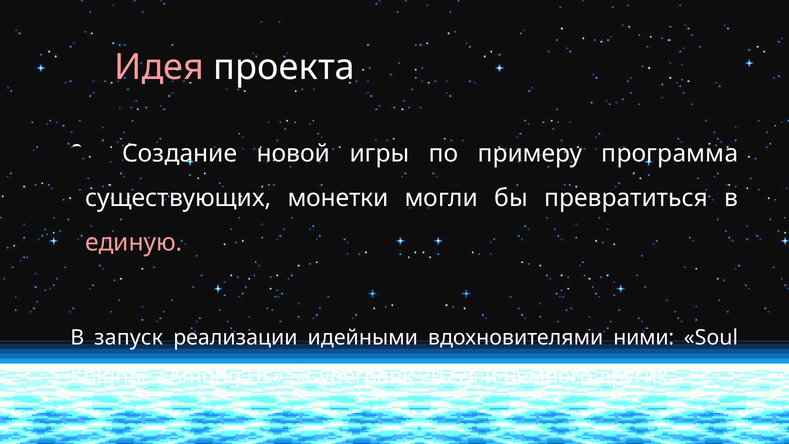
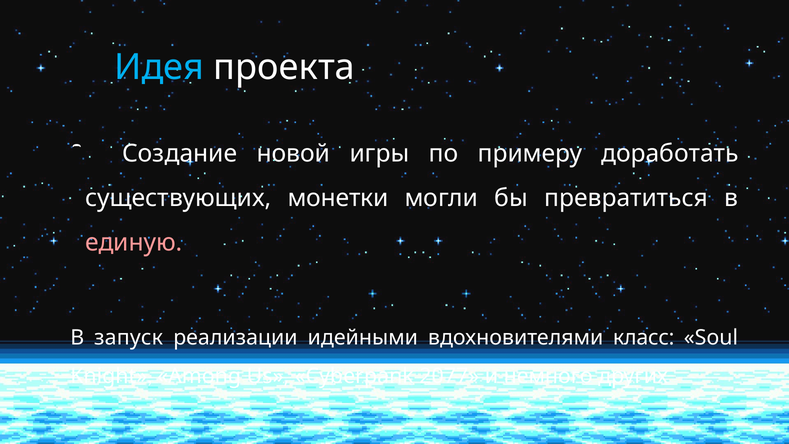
Идея colour: pink -> light blue
программа: программа -> доработать
ними: ними -> класс
